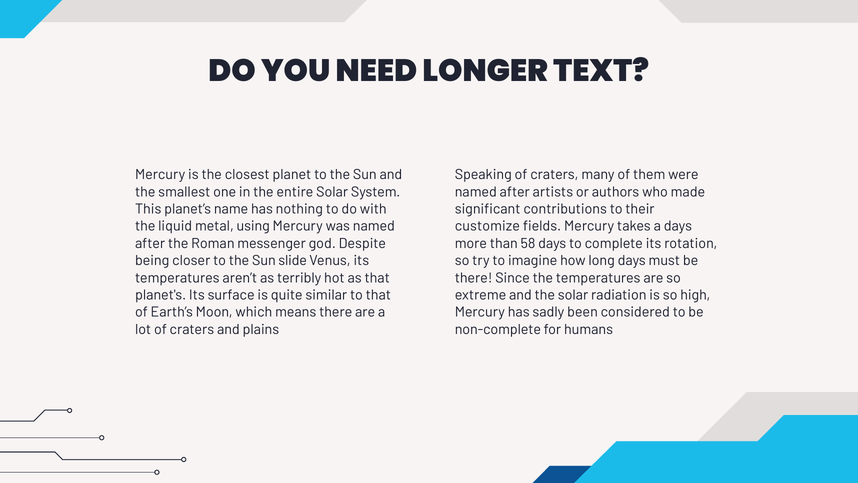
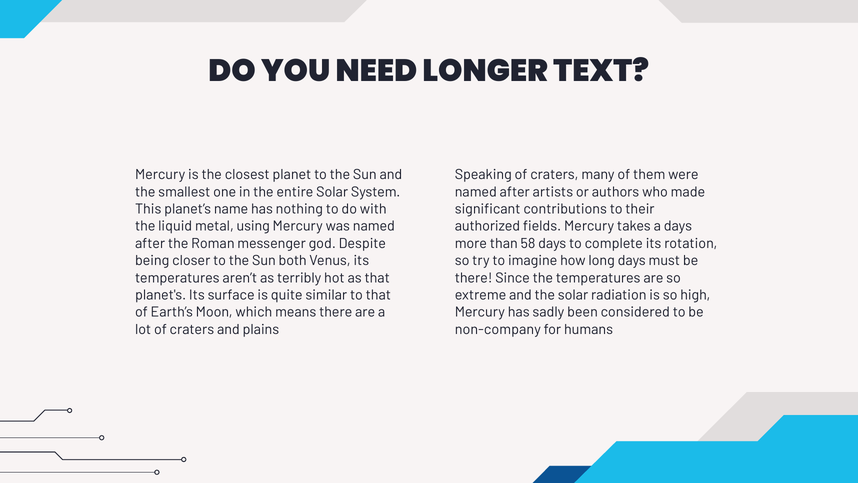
customize: customize -> authorized
slide: slide -> both
non-complete: non-complete -> non-company
